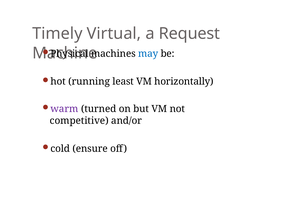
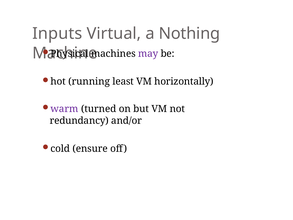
Timely: Timely -> Inputs
Request: Request -> Nothing
may colour: blue -> purple
competitive: competitive -> redundancy
